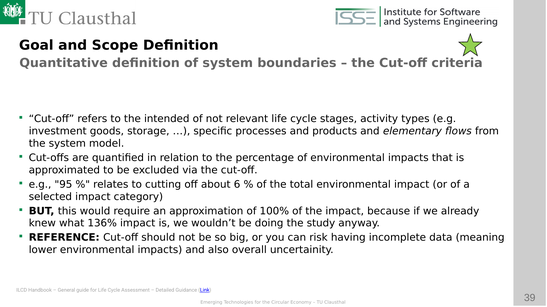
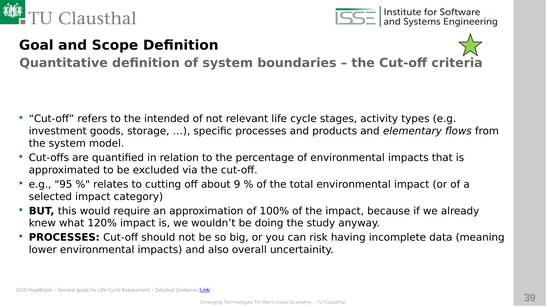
6: 6 -> 9
136%: 136% -> 120%
REFERENCE at (64, 238): REFERENCE -> PROCESSES
